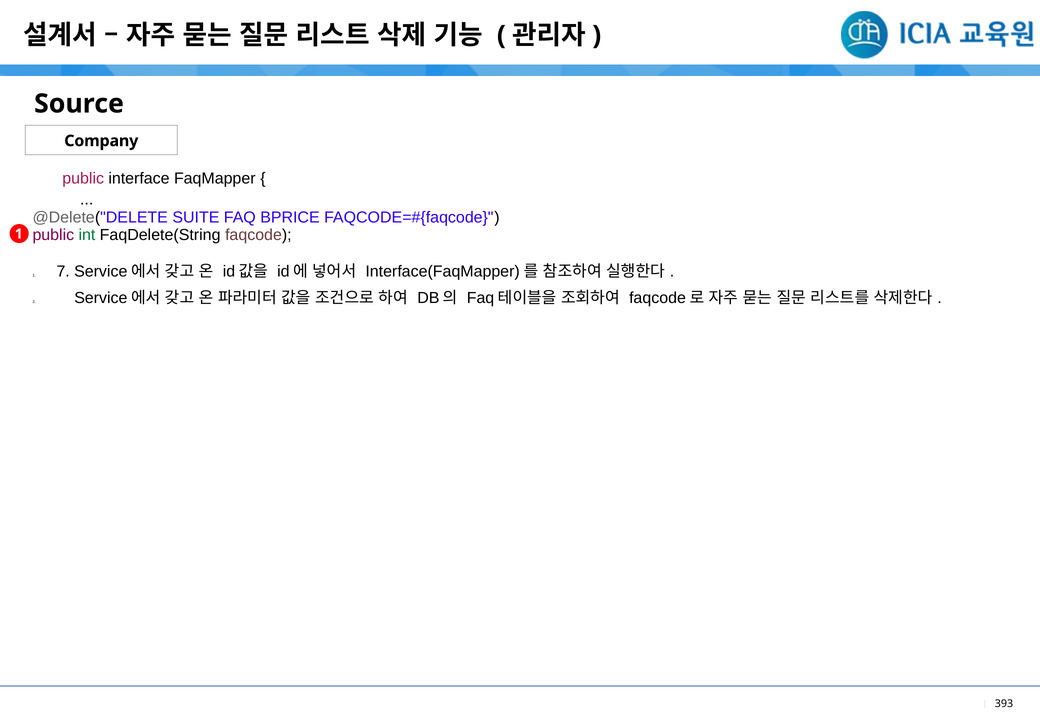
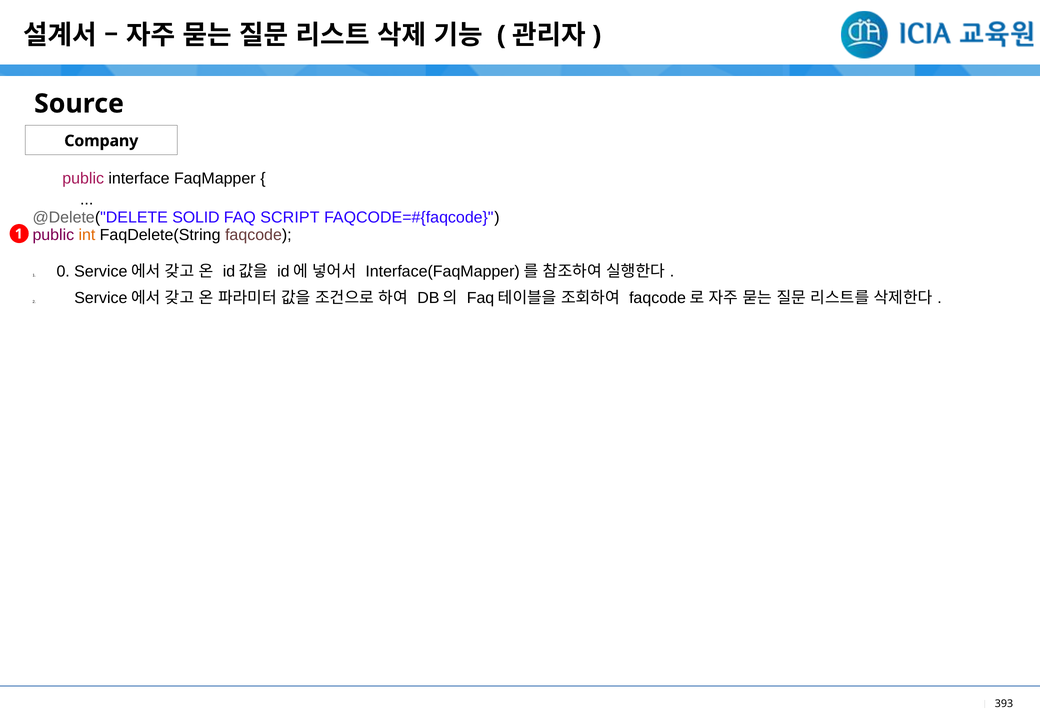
SUITE: SUITE -> SOLID
BPRICE: BPRICE -> SCRIPT
int colour: green -> orange
7: 7 -> 0
